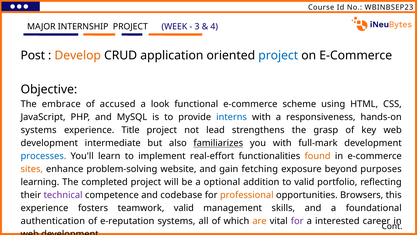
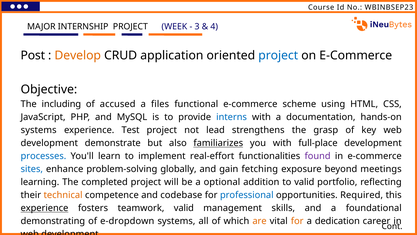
embrace: embrace -> including
look: look -> files
responsiveness: responsiveness -> documentation
Title: Title -> Test
intermediate: intermediate -> demonstrate
full-mark: full-mark -> full-place
found colour: orange -> purple
sites colour: orange -> blue
website: website -> globally
purposes: purposes -> meetings
technical colour: purple -> orange
professional colour: orange -> blue
Browsers: Browsers -> Required
experience at (44, 208) underline: none -> present
authentication: authentication -> demonstrating
e-reputation: e-reputation -> e-dropdown
for at (297, 221) colour: purple -> orange
interested: interested -> dedication
